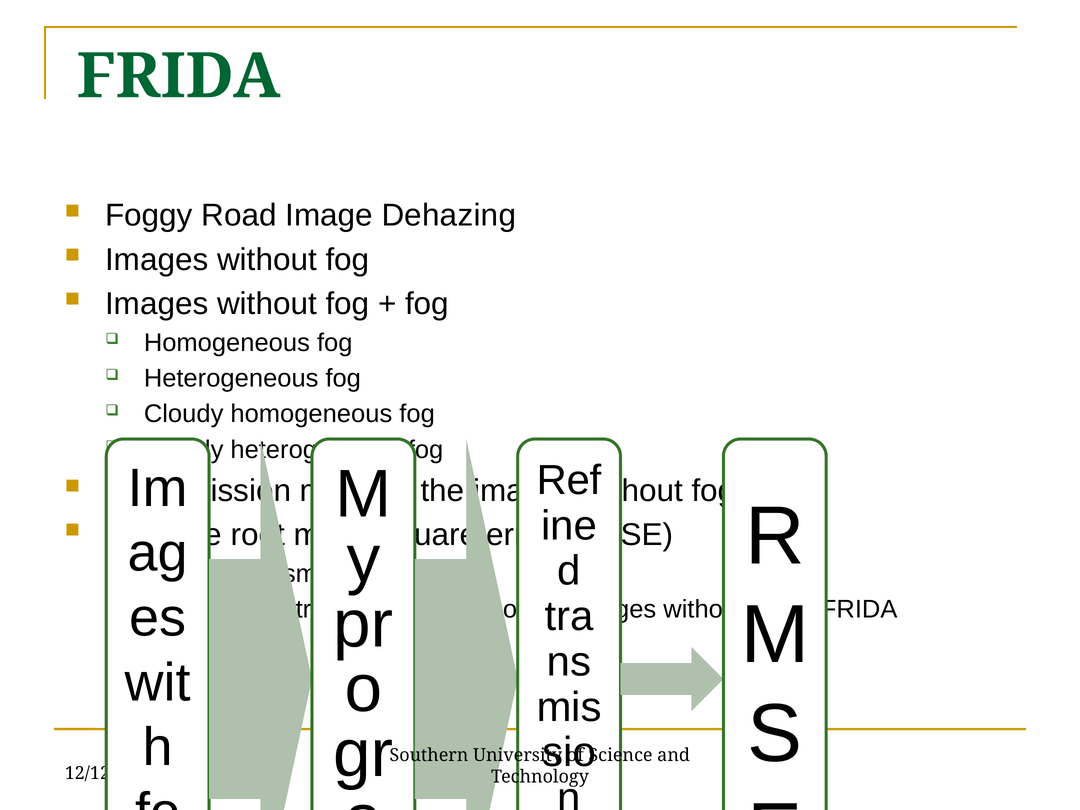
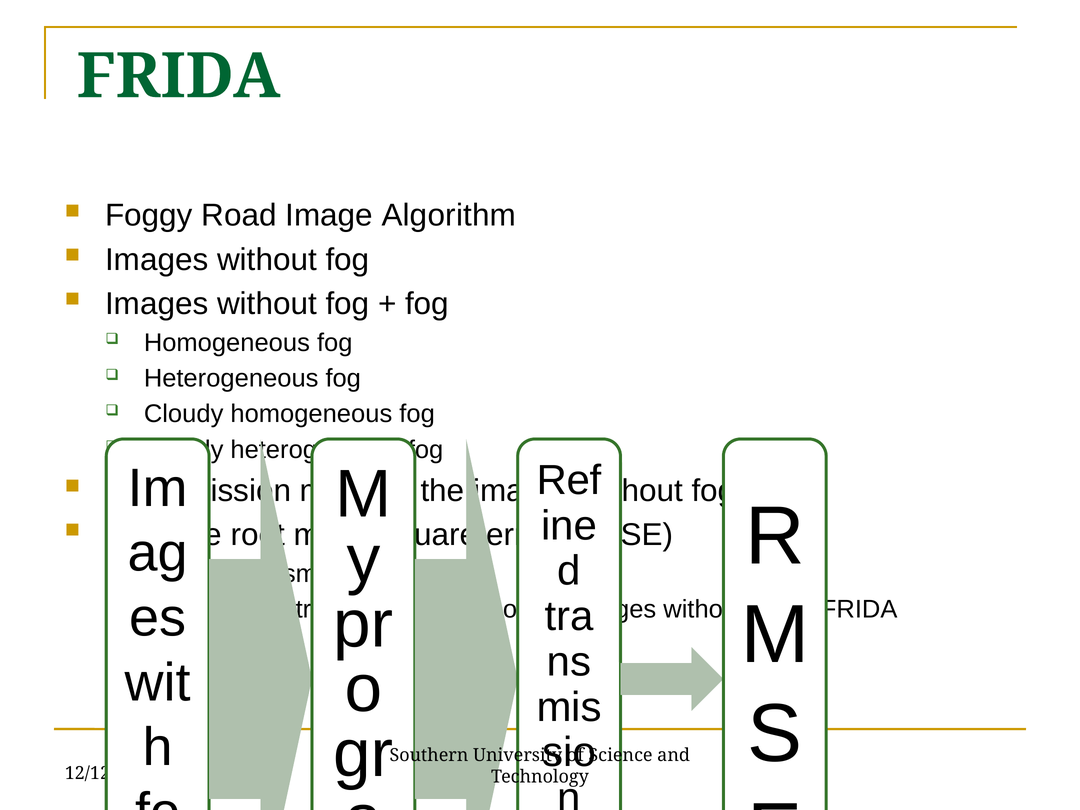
Dehazing: Dehazing -> Algorithm
